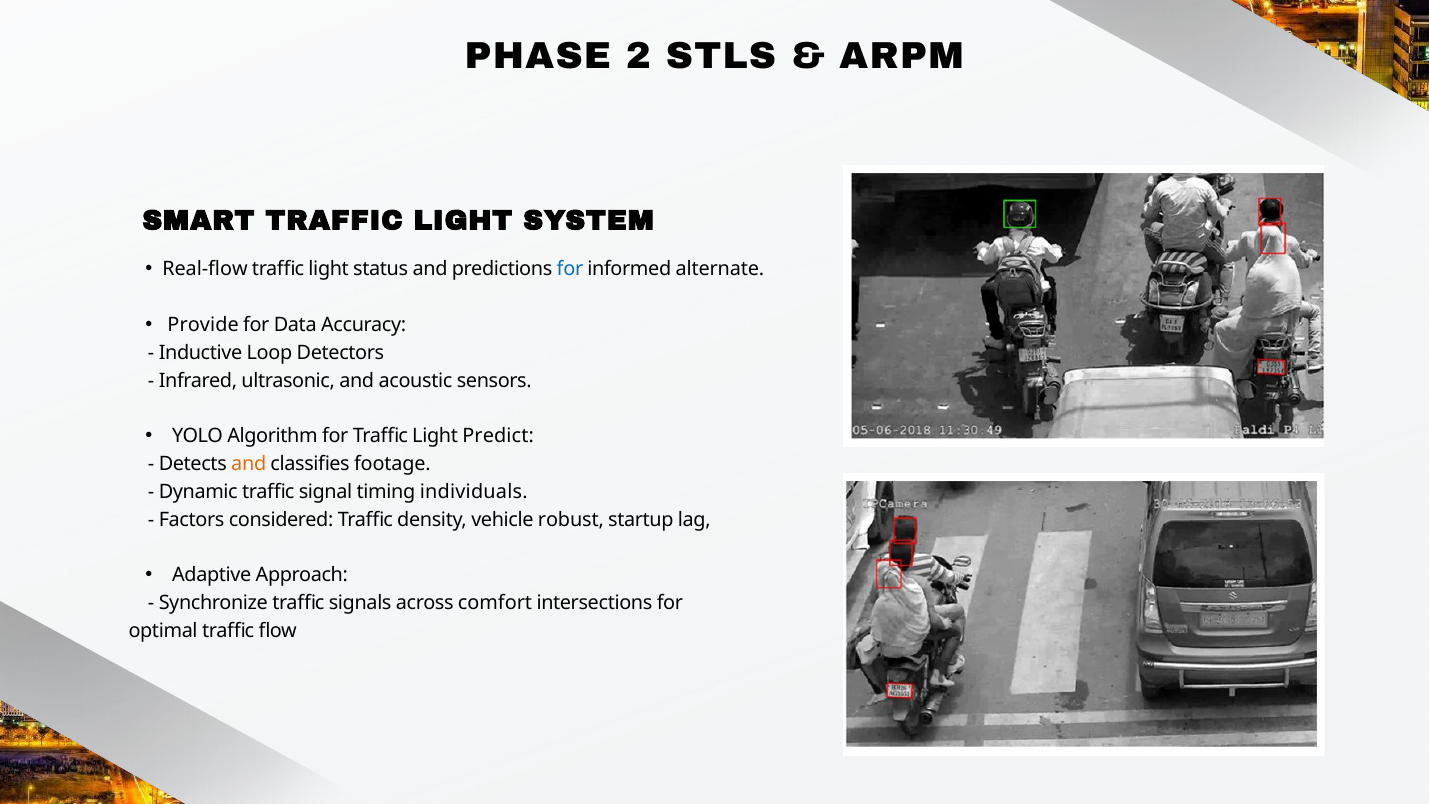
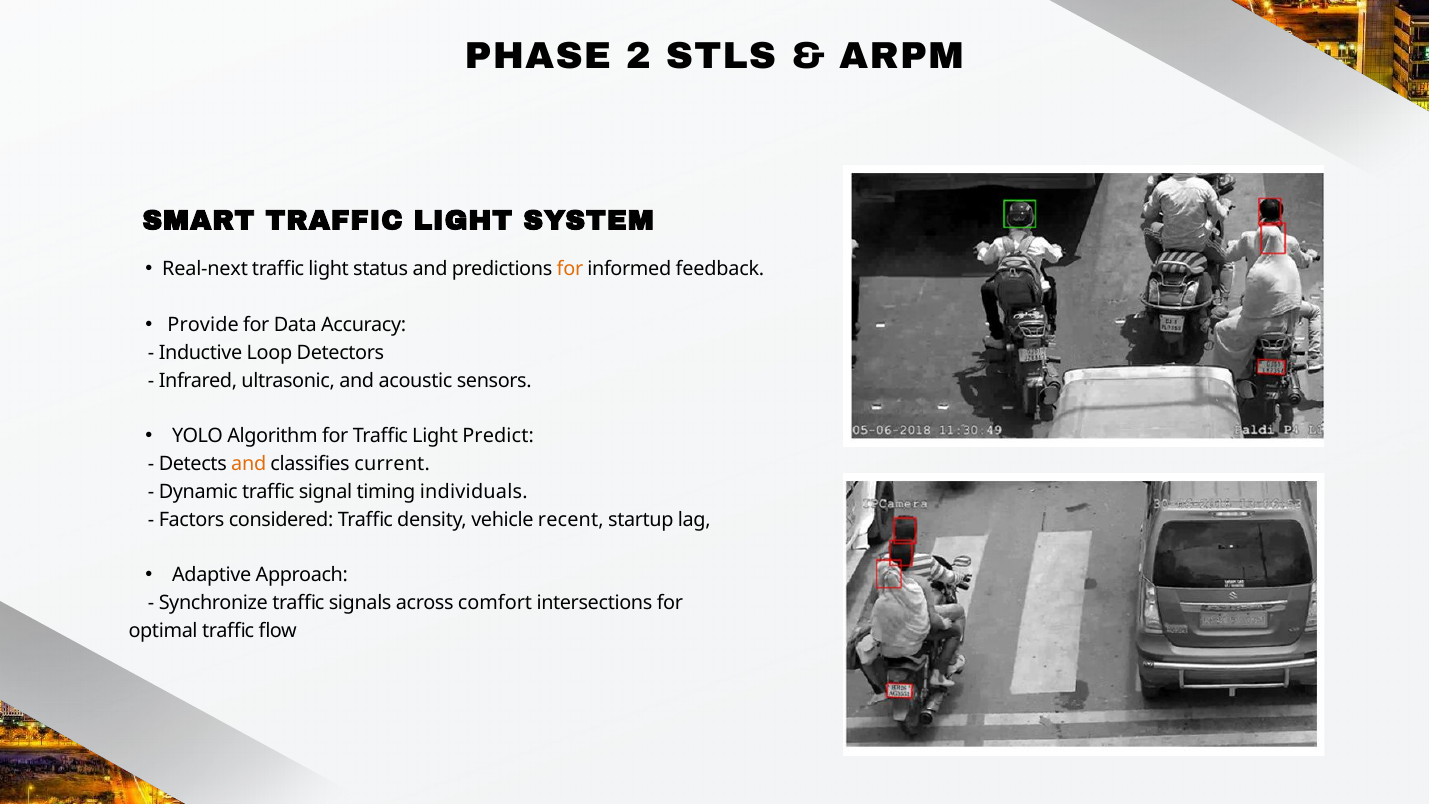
Real-flow: Real-flow -> Real-next
for at (570, 269) colour: blue -> orange
alternate: alternate -> feedback
footage: footage -> current
robust: robust -> recent
